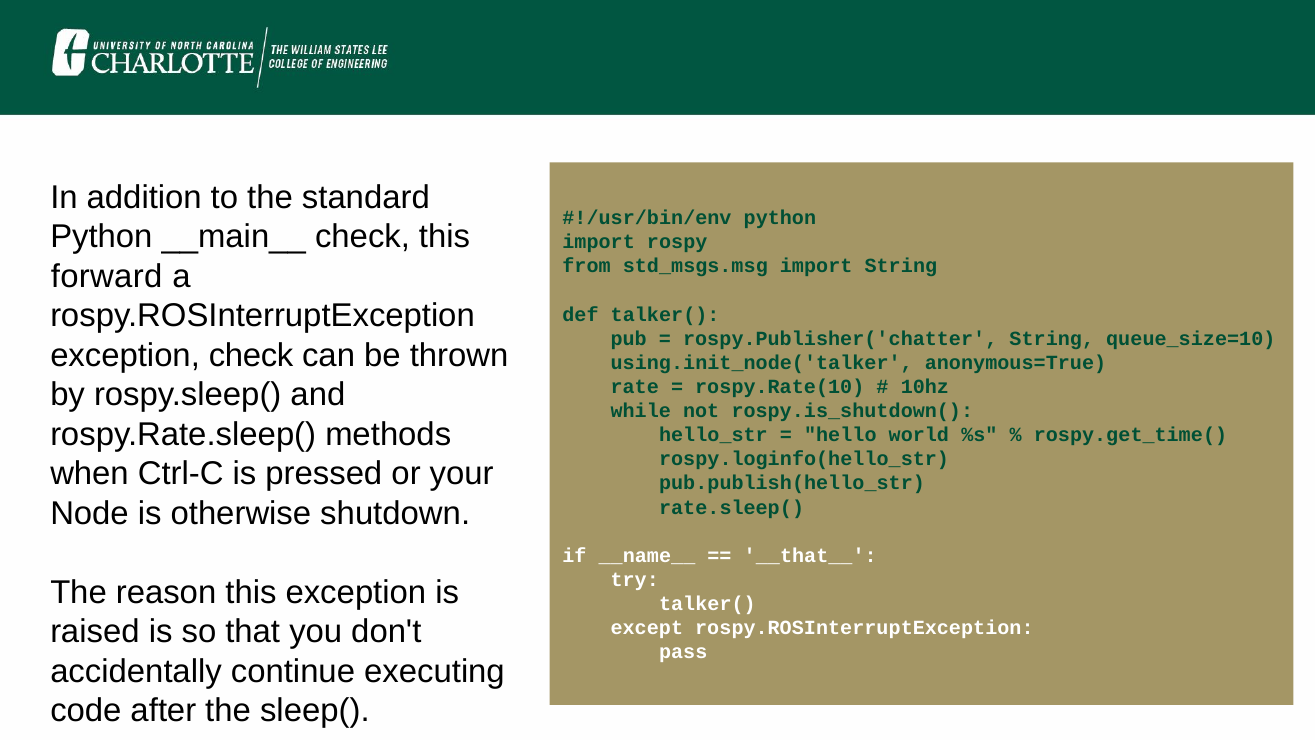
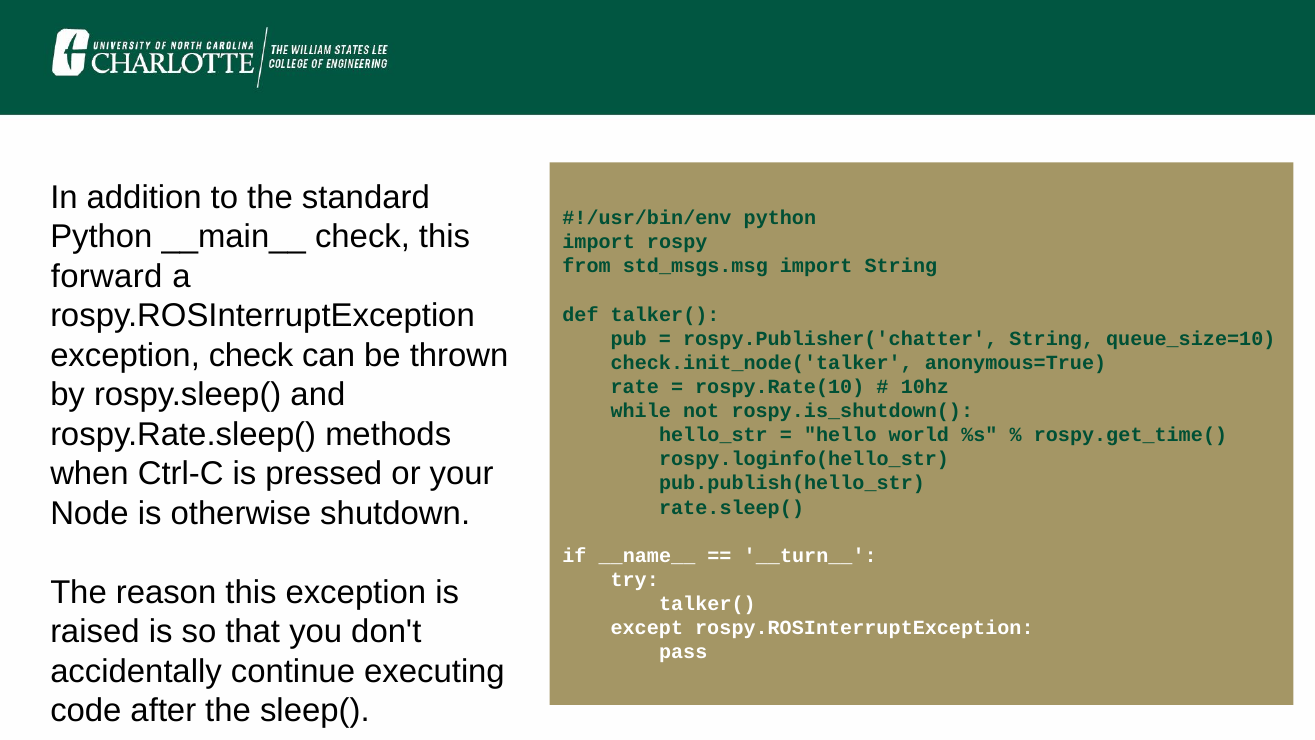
using.init_node('talker: using.init_node('talker -> check.init_node('talker
__that__: __that__ -> __turn__
